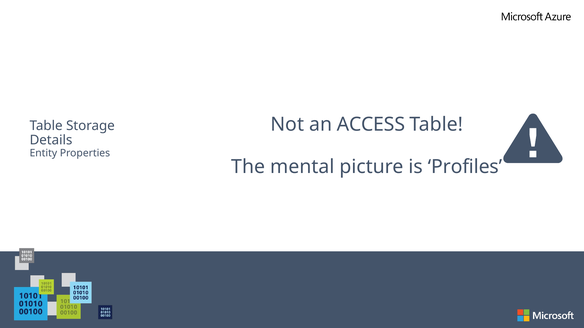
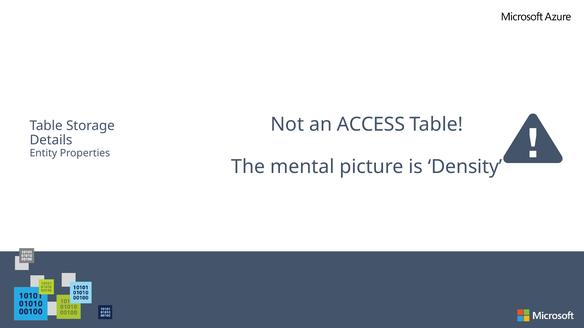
Profiles: Profiles -> Density
